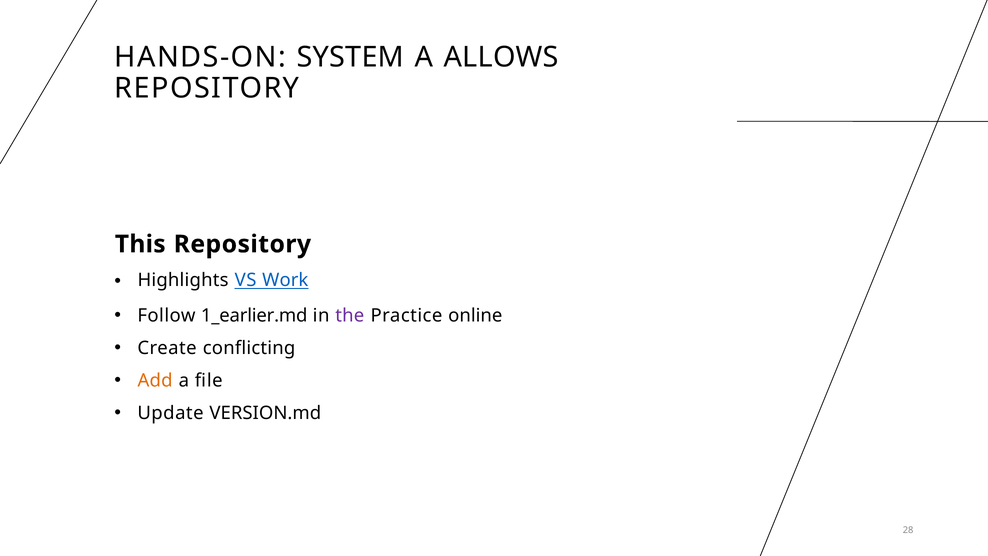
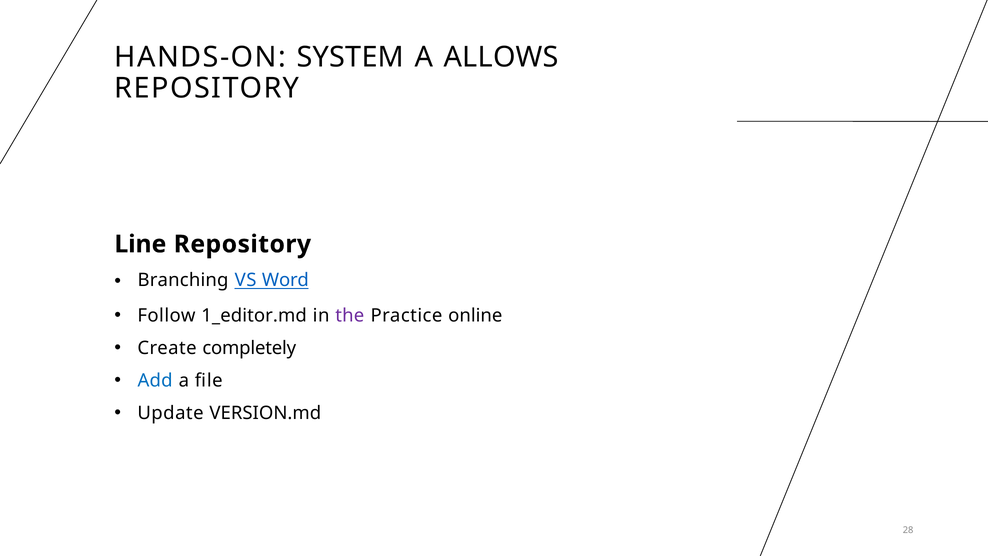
This: This -> Line
Highlights: Highlights -> Branching
Work: Work -> Word
1_earlier.md: 1_earlier.md -> 1_editor.md
conflicting: conflicting -> completely
Add colour: orange -> blue
